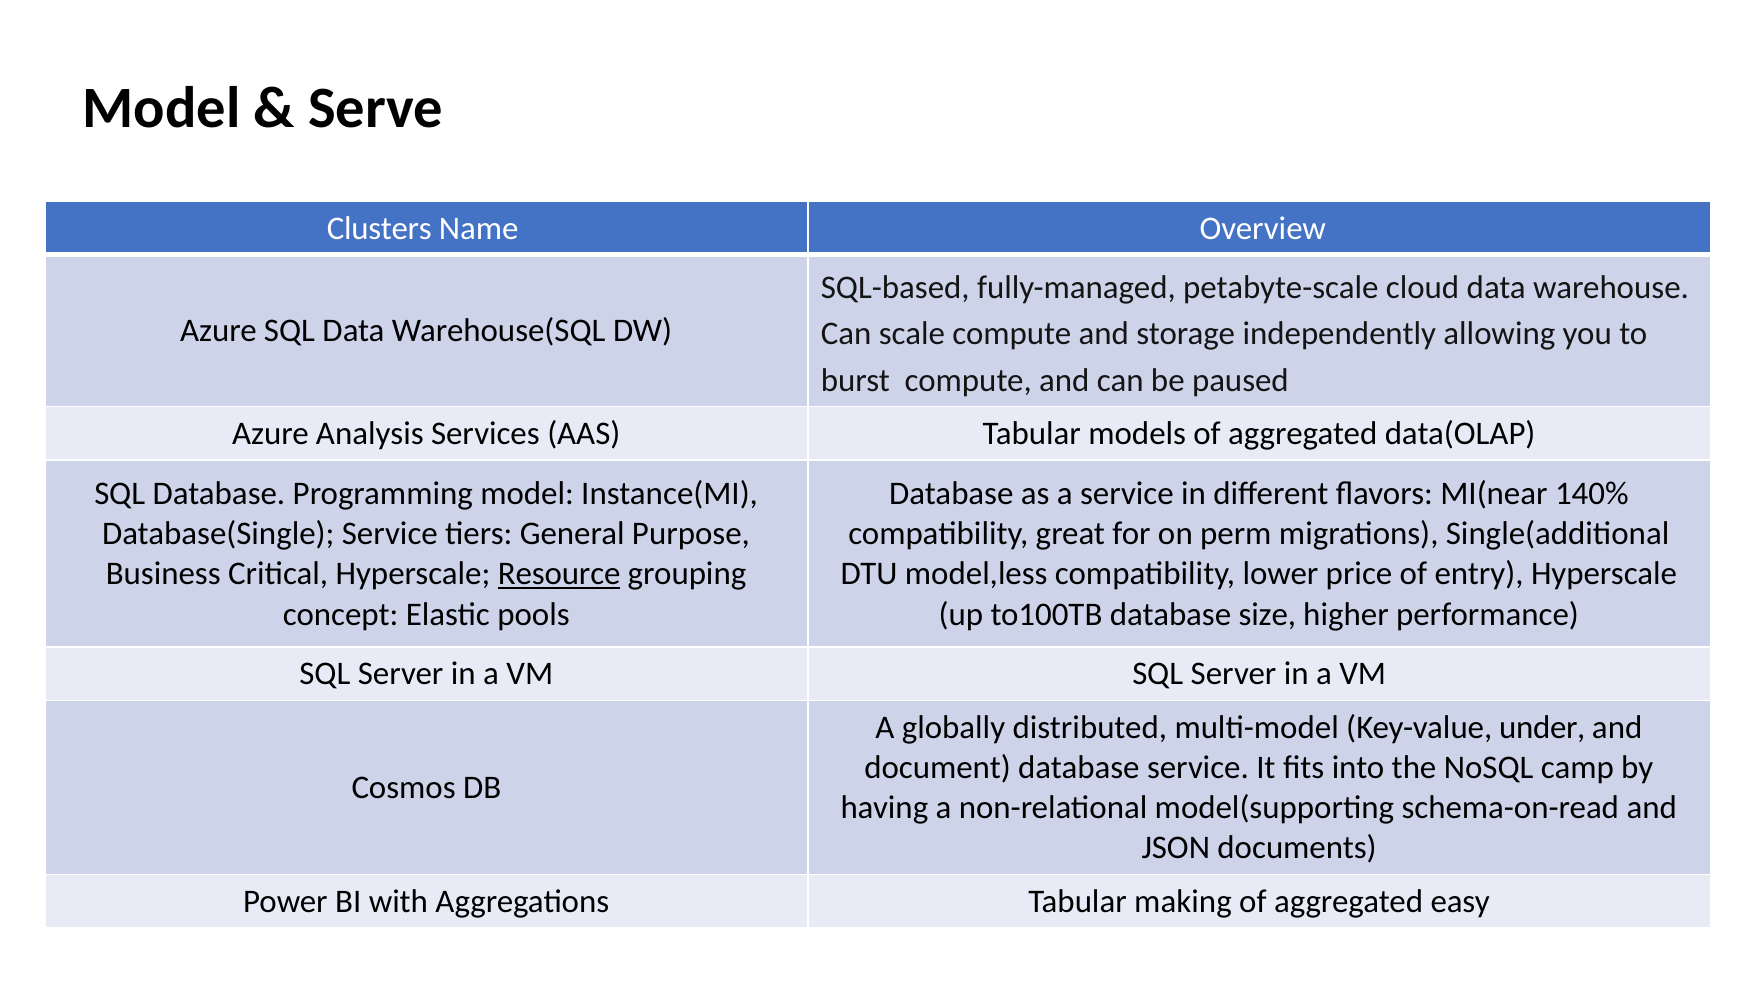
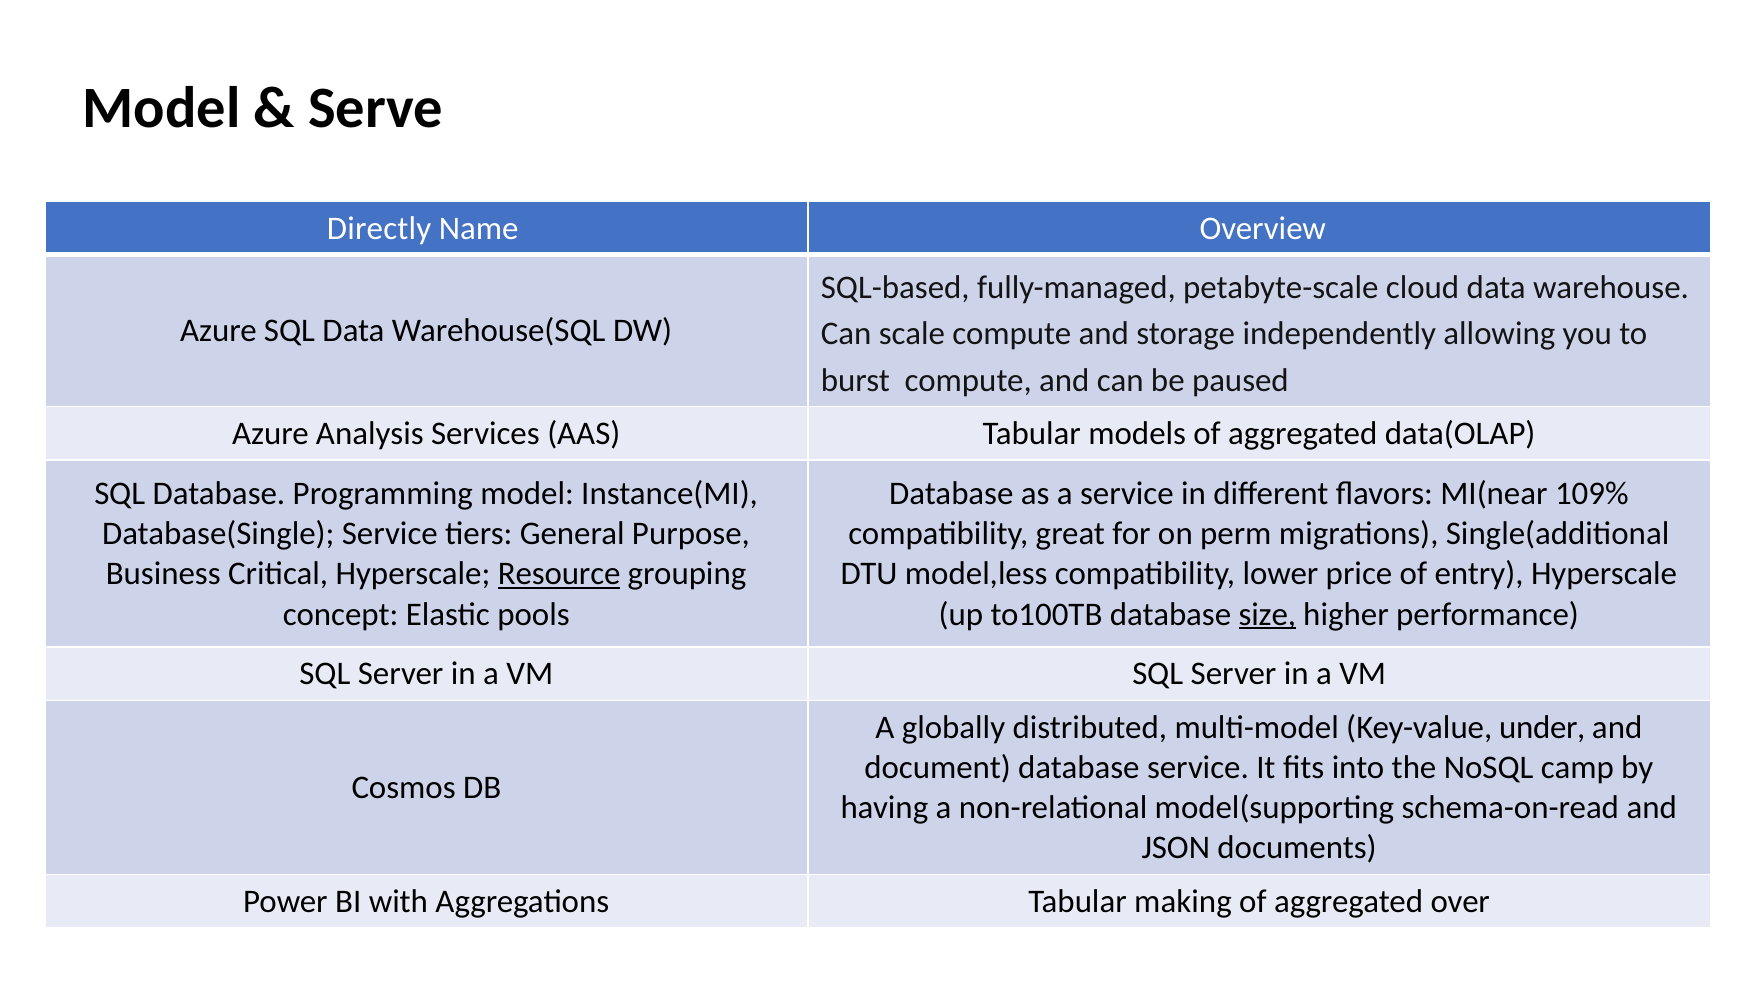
Clusters: Clusters -> Directly
140%: 140% -> 109%
size underline: none -> present
easy: easy -> over
